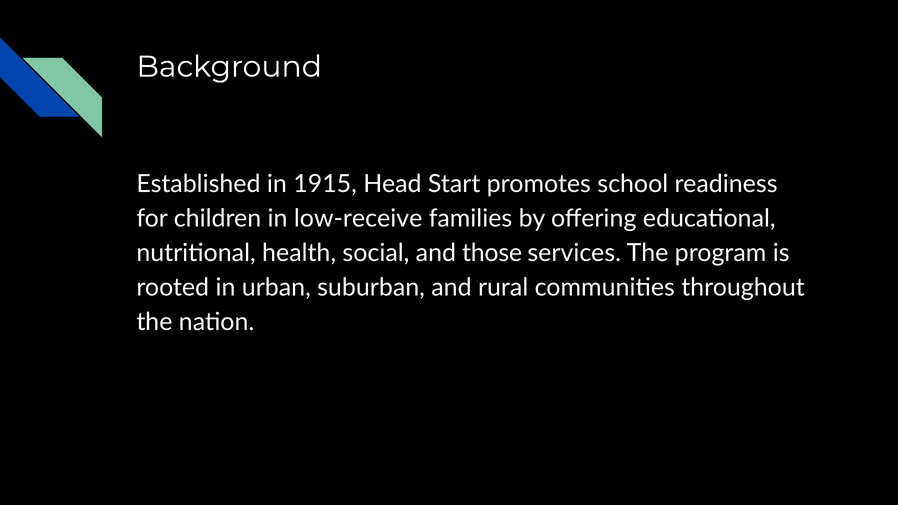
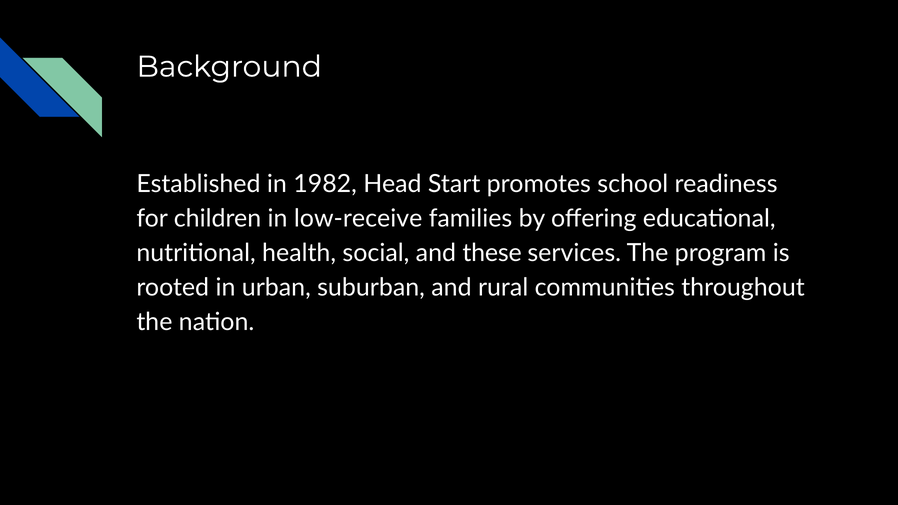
1915: 1915 -> 1982
those: those -> these
